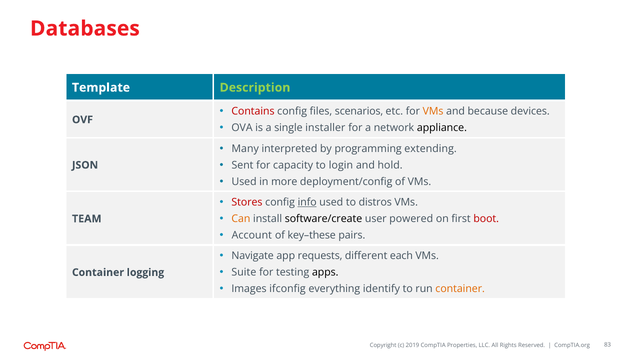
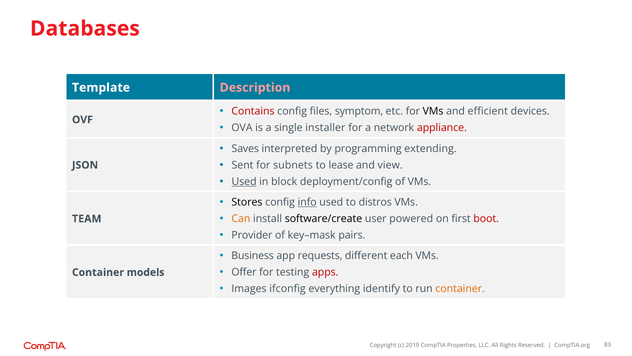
Description colour: light green -> pink
scenarios: scenarios -> symptom
VMs at (433, 111) colour: orange -> black
because: because -> efficient
appliance colour: black -> red
Many: Many -> Saves
capacity: capacity -> subnets
login: login -> lease
hold: hold -> view
Used at (244, 181) underline: none -> present
more: more -> block
Stores colour: red -> black
Account: Account -> Provider
key–these: key–these -> key–mask
Navigate: Navigate -> Business
Suite: Suite -> Offer
apps colour: black -> red
logging: logging -> models
